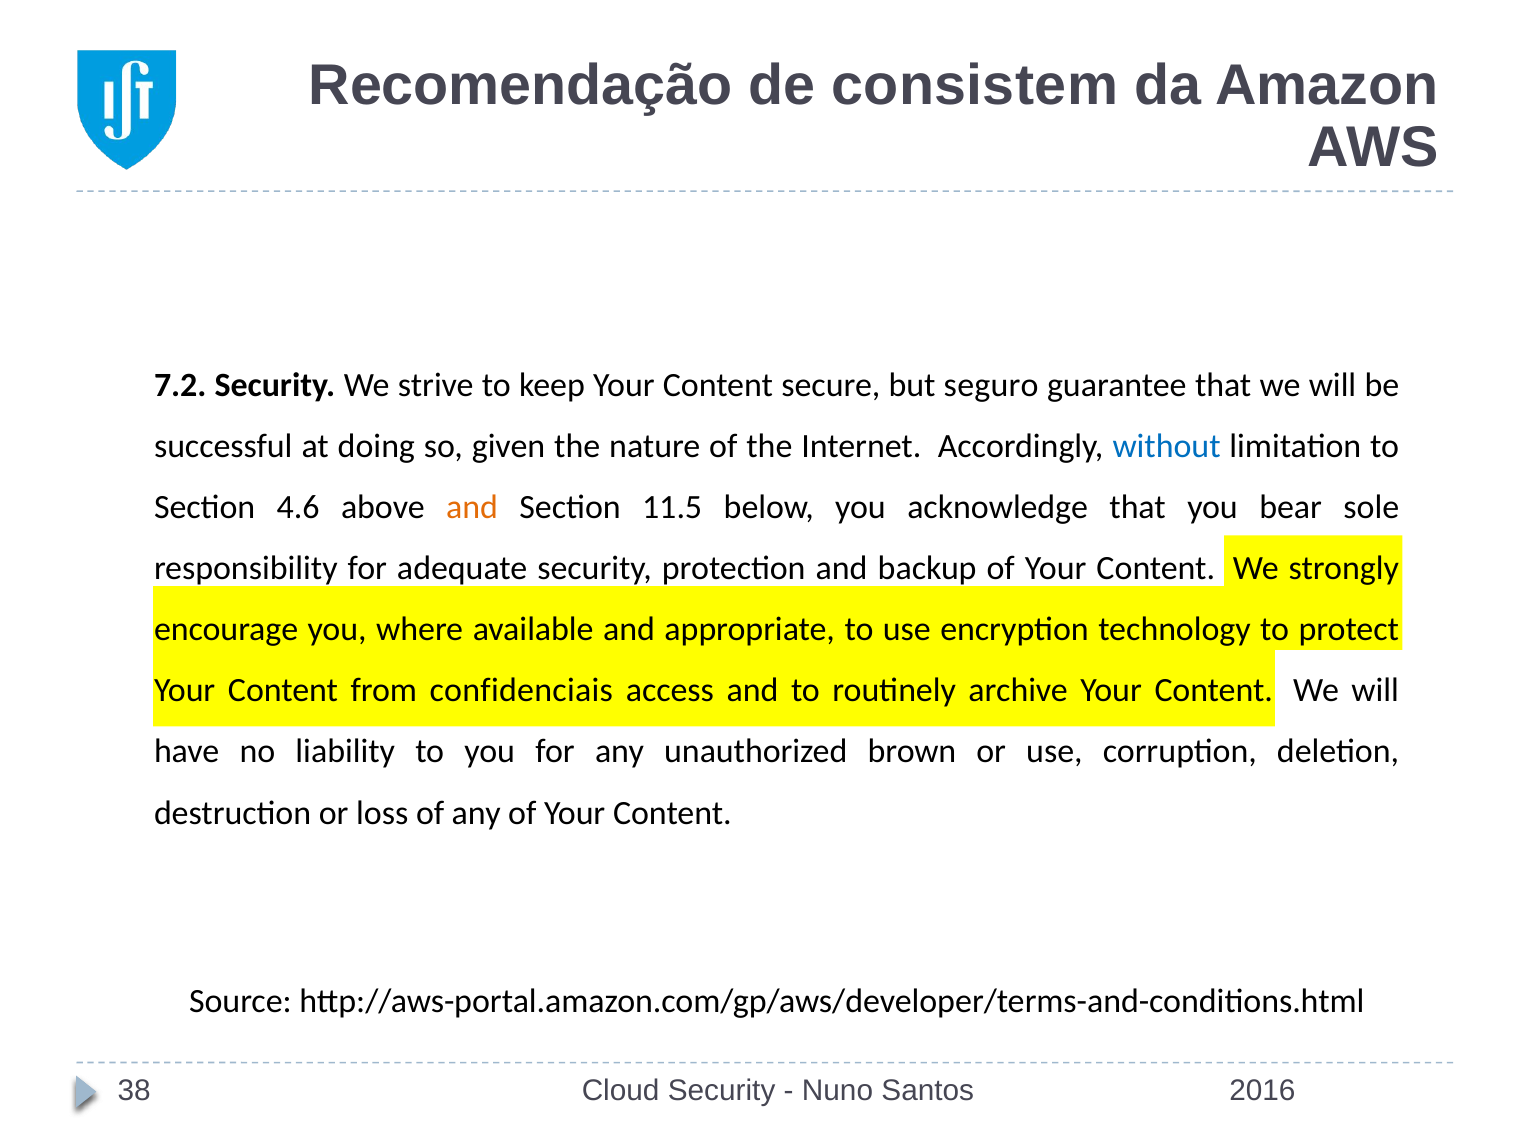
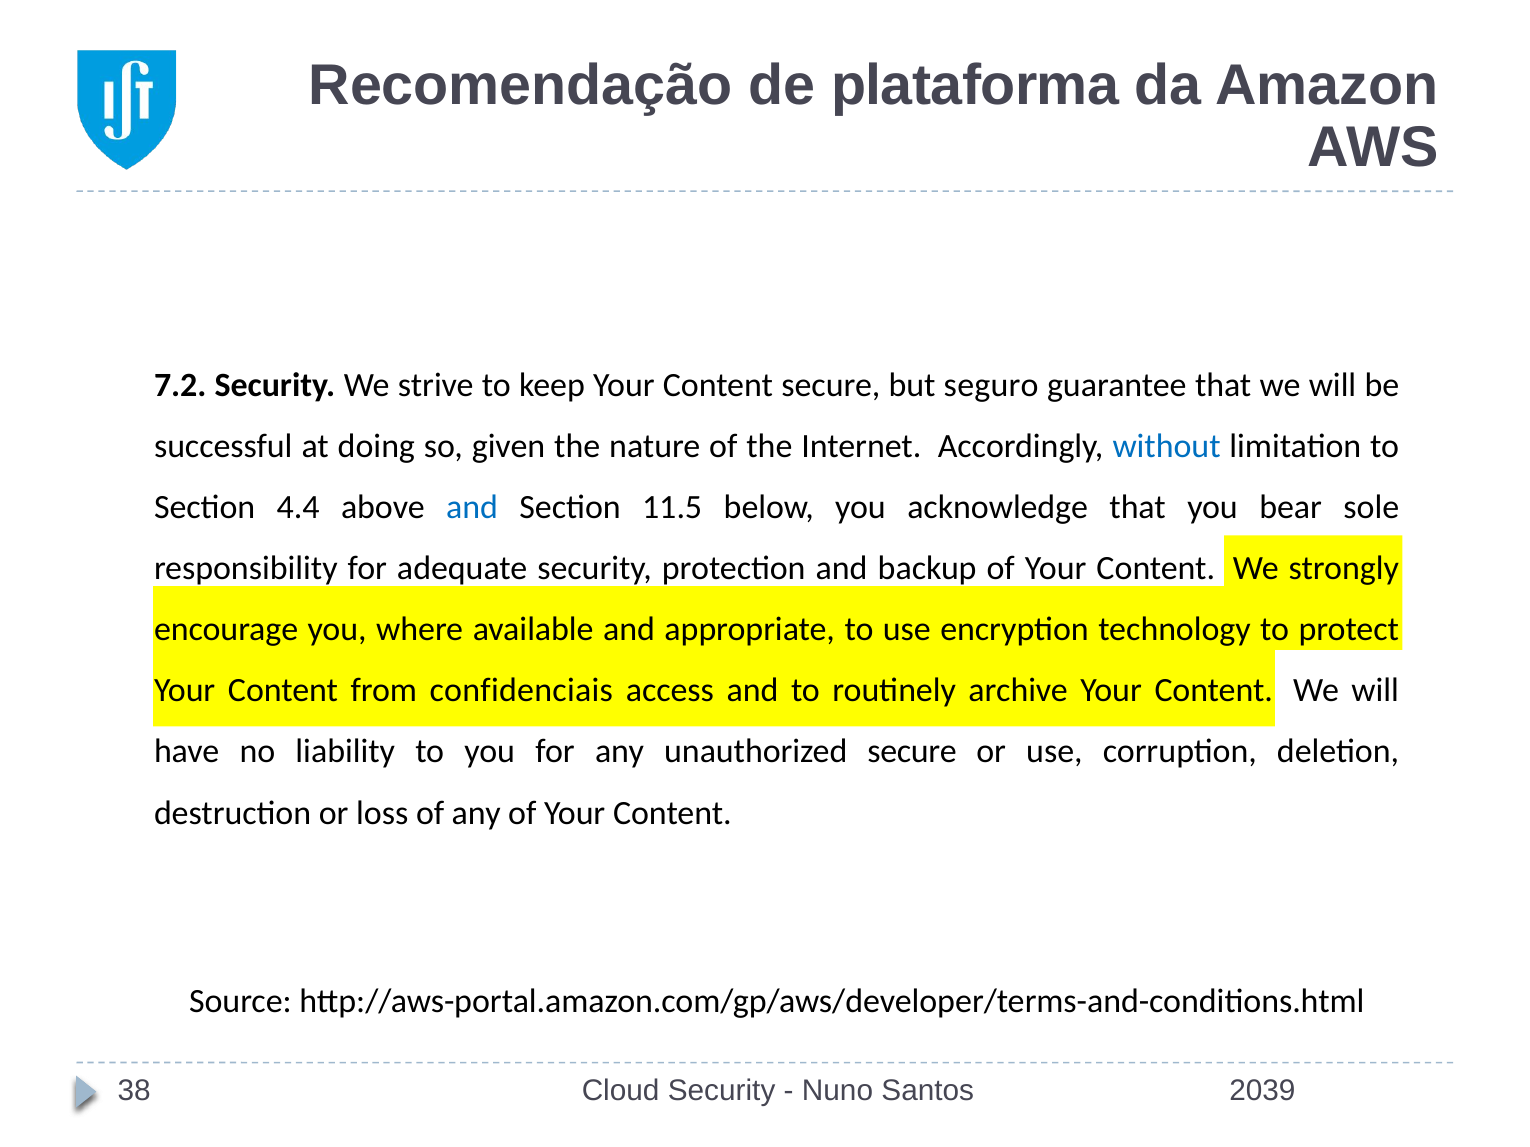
consistem: consistem -> plataforma
4.6: 4.6 -> 4.4
and at (472, 507) colour: orange -> blue
unauthorized brown: brown -> secure
2016: 2016 -> 2039
